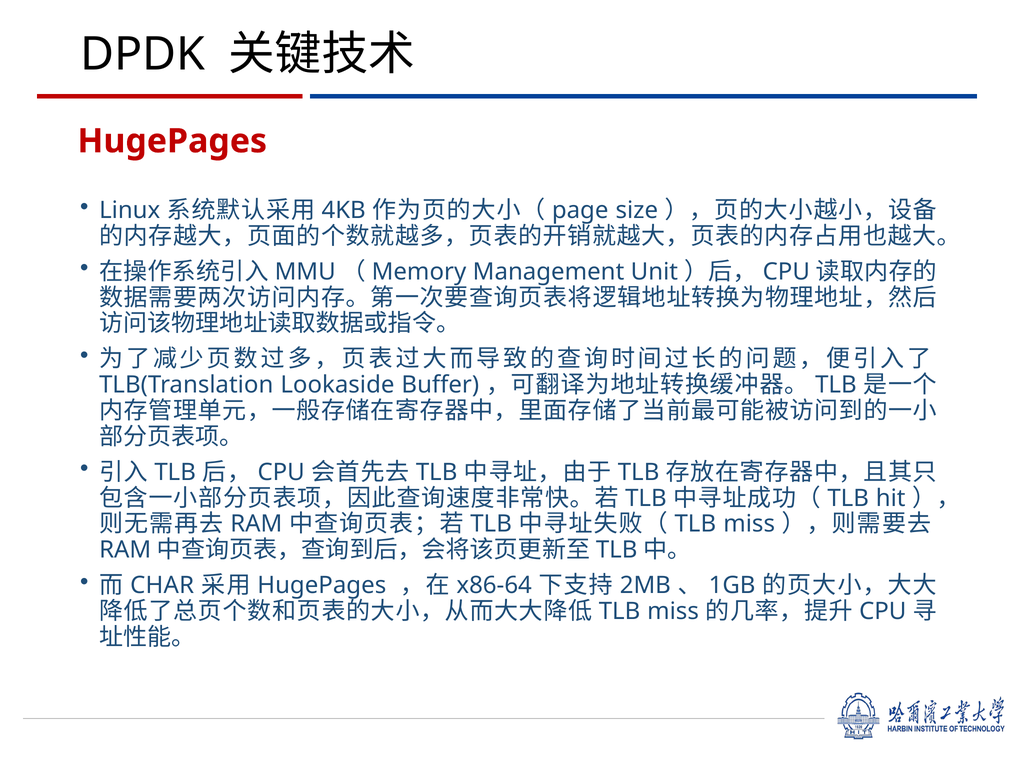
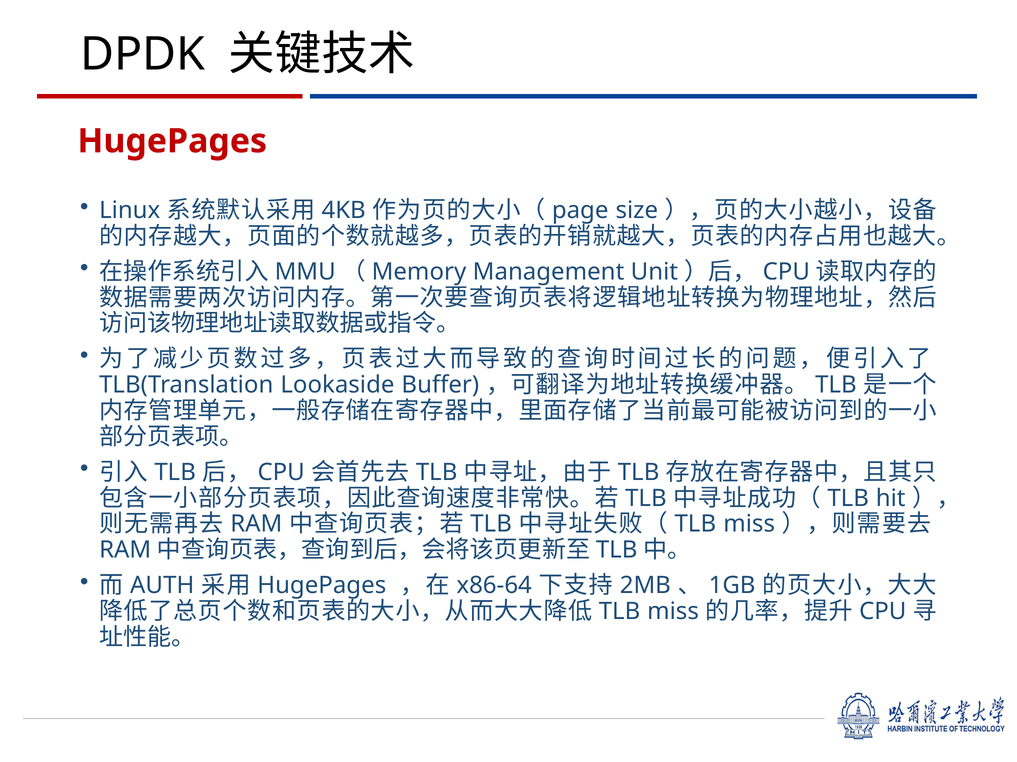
CHAR: CHAR -> AUTH
